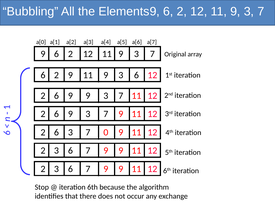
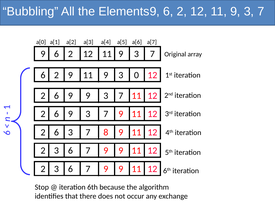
6 at (136, 75): 6 -> 0
0: 0 -> 8
